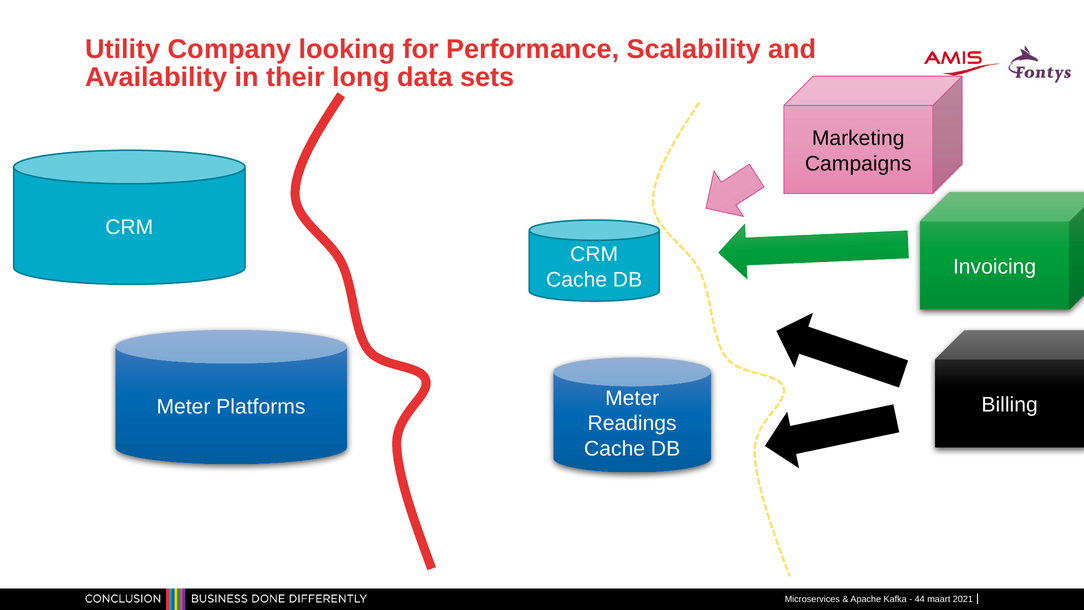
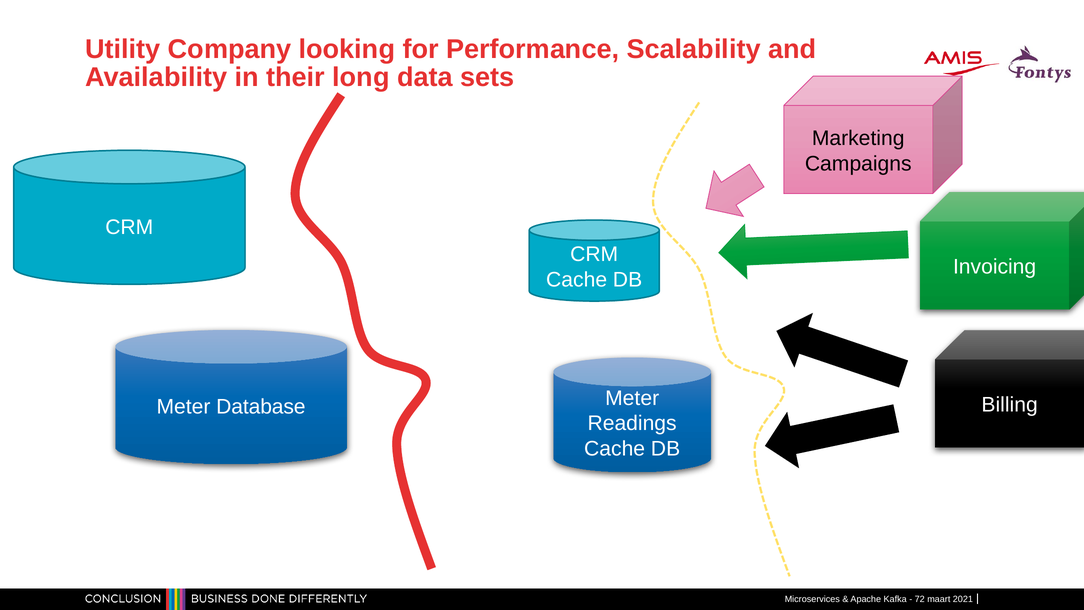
Platforms: Platforms -> Database
44: 44 -> 72
